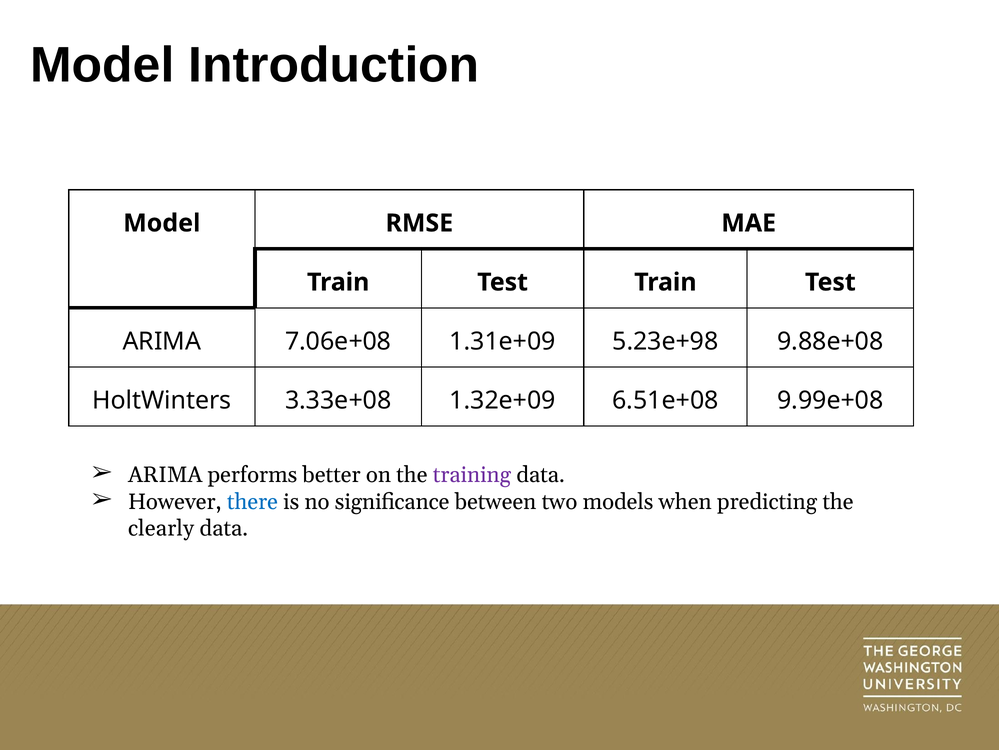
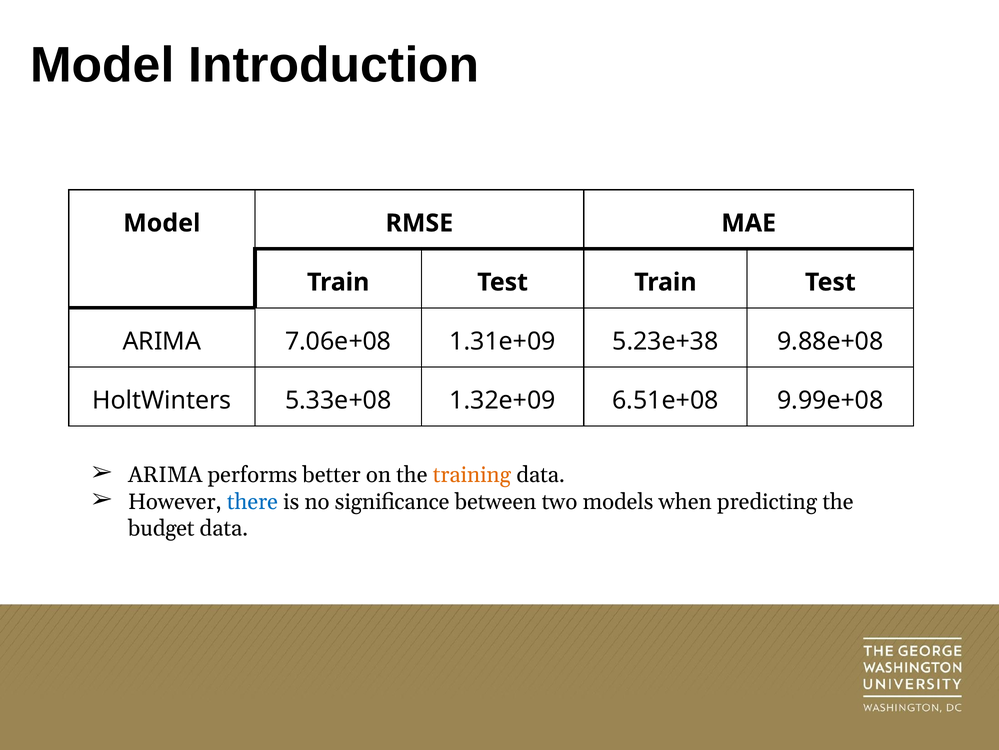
5.23e+98: 5.23e+98 -> 5.23e+38
3.33e+08: 3.33e+08 -> 5.33e+08
training colour: purple -> orange
clearly: clearly -> budget
